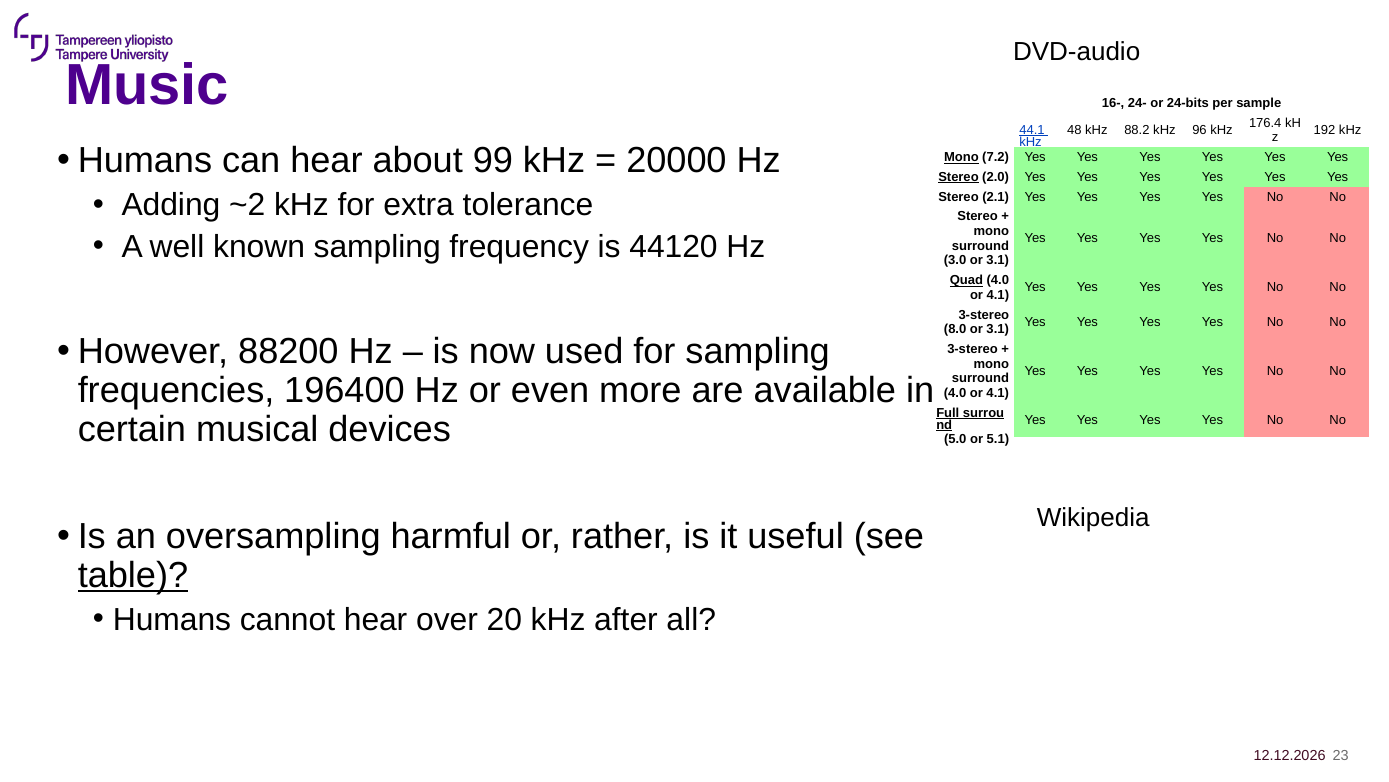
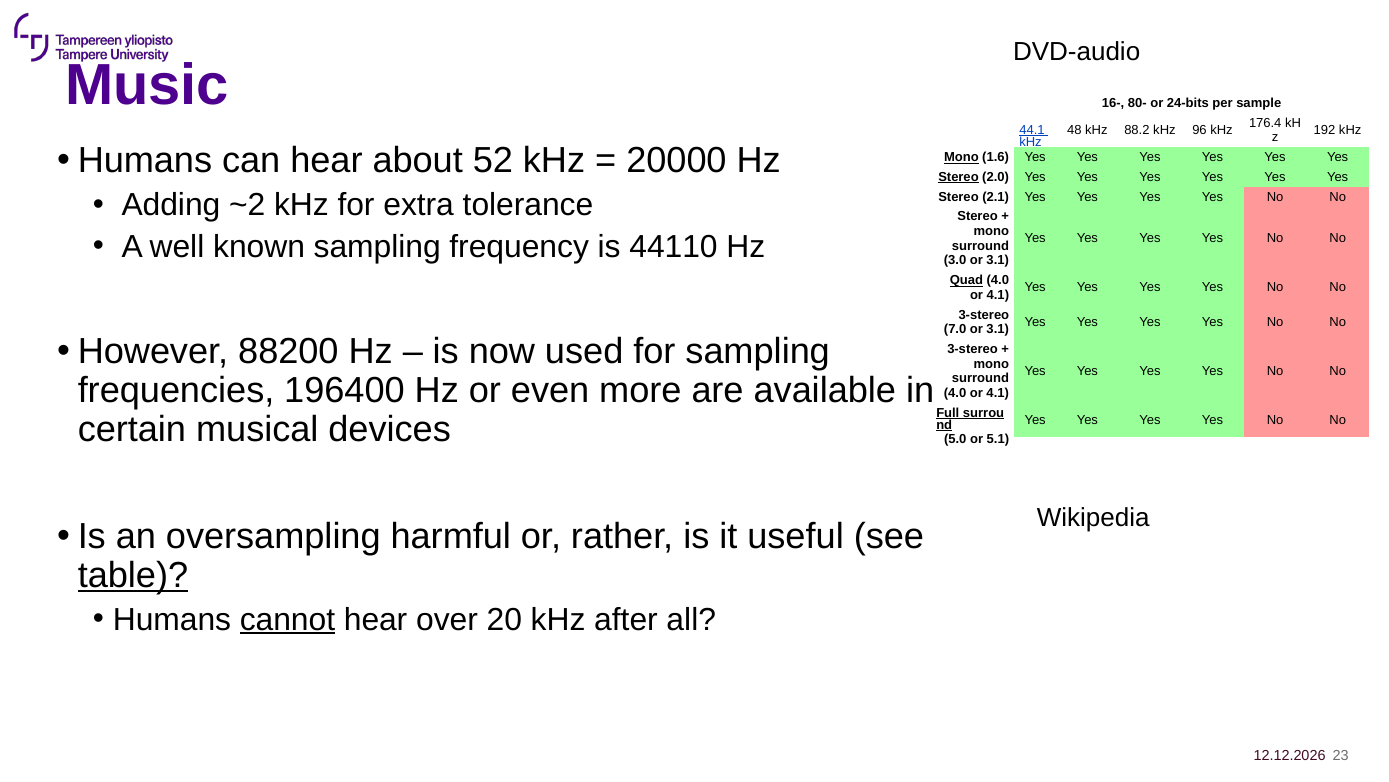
24-: 24- -> 80-
99: 99 -> 52
7.2: 7.2 -> 1.6
44120: 44120 -> 44110
8.0: 8.0 -> 7.0
cannot underline: none -> present
